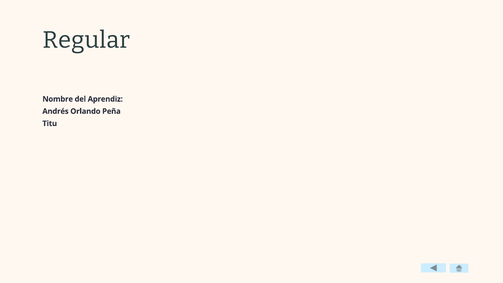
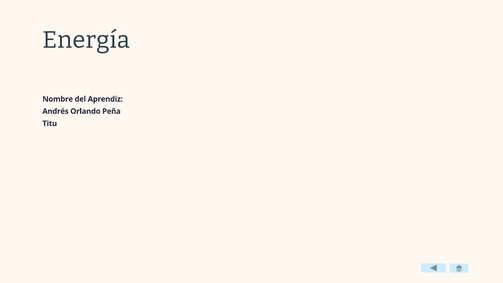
Regular: Regular -> Energía
